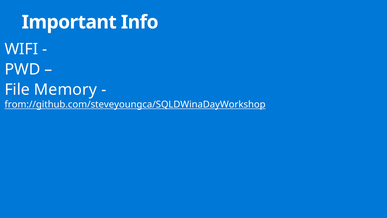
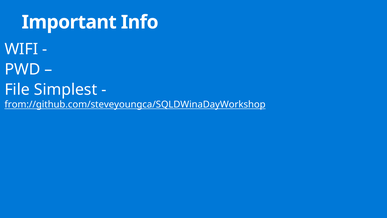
Memory: Memory -> Simplest
